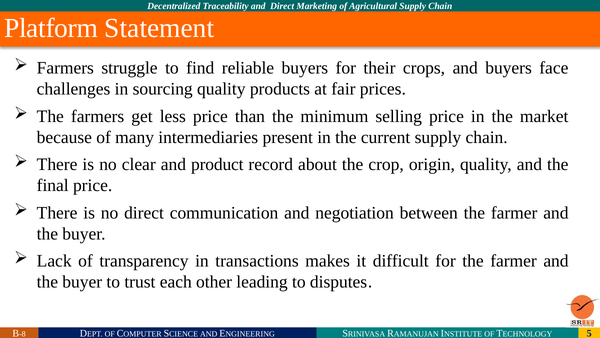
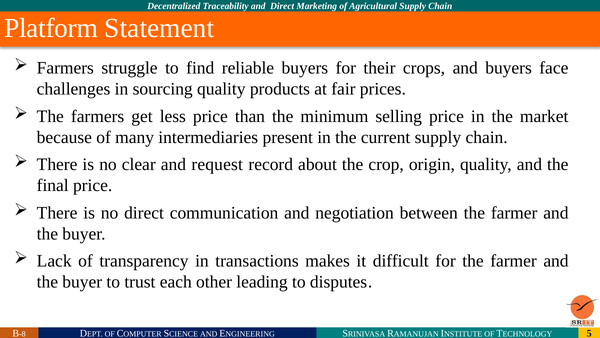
product: product -> request
